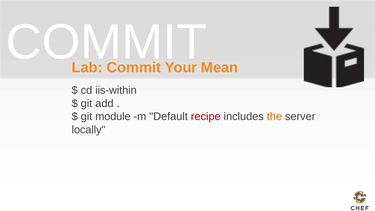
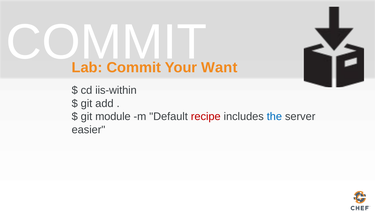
Mean: Mean -> Want
the colour: orange -> blue
locally: locally -> easier
